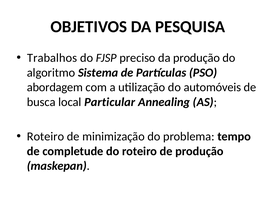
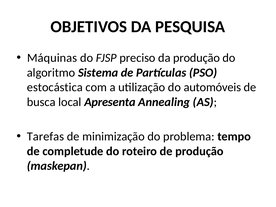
Trabalhos: Trabalhos -> Máquinas
abordagem: abordagem -> estocástica
Particular: Particular -> Apresenta
Roteiro at (46, 136): Roteiro -> Tarefas
